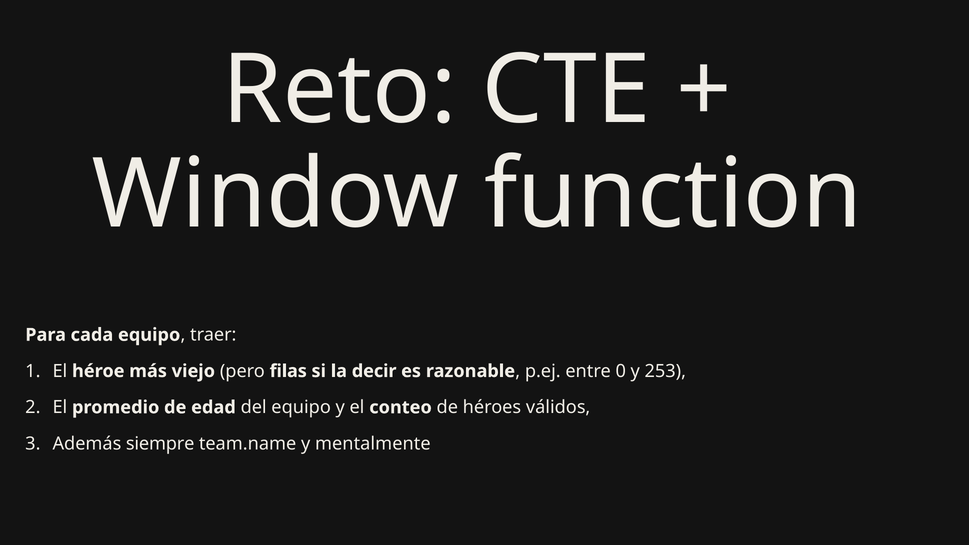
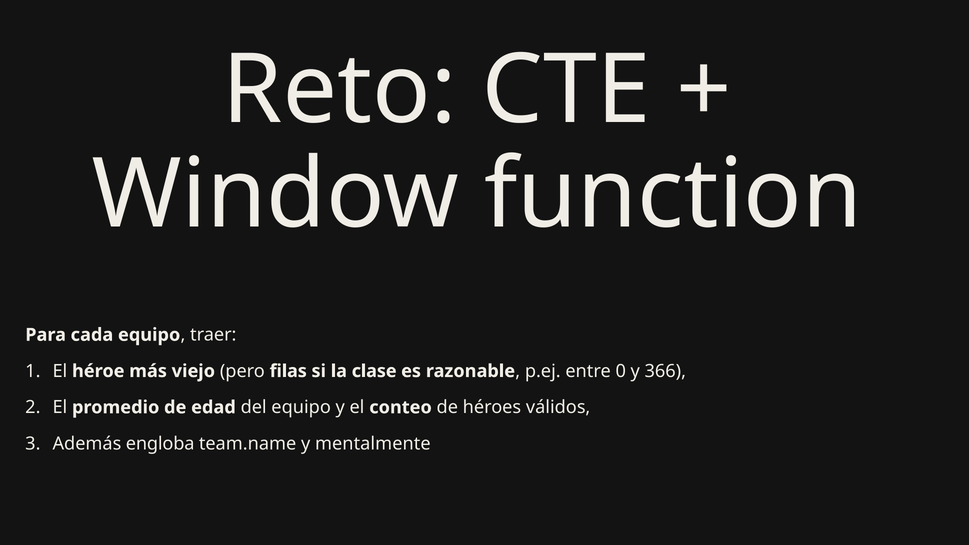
decir: decir -> clase
253: 253 -> 366
siempre: siempre -> engloba
